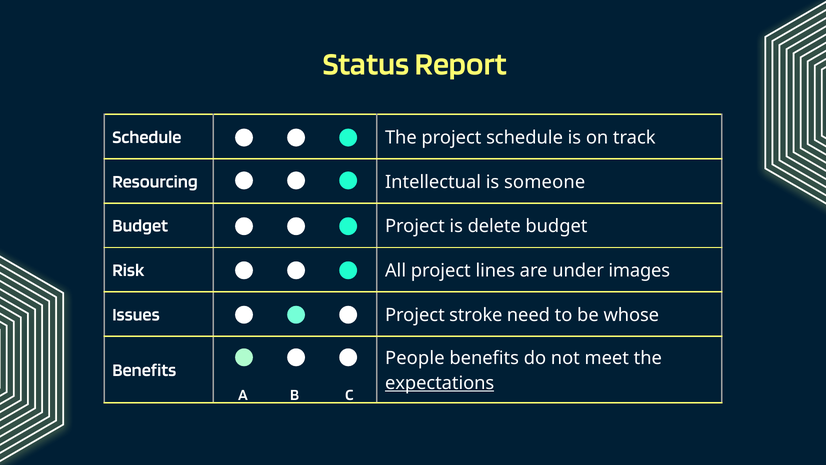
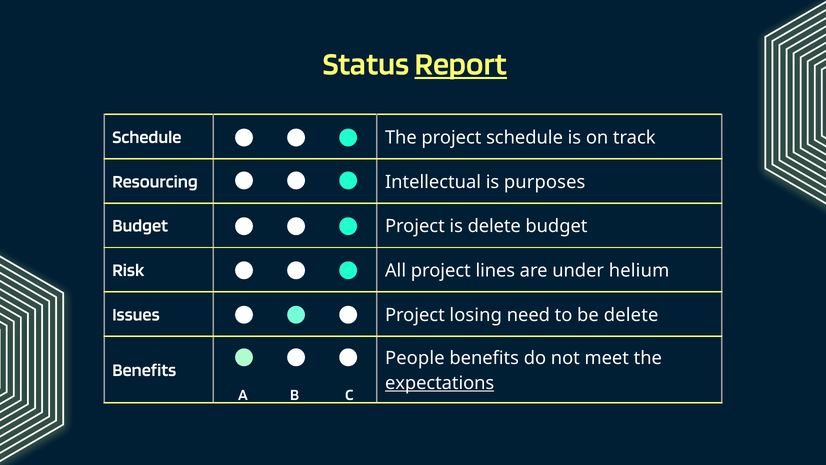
Report underline: none -> present
someone: someone -> purposes
images: images -> helium
stroke: stroke -> losing
be whose: whose -> delete
